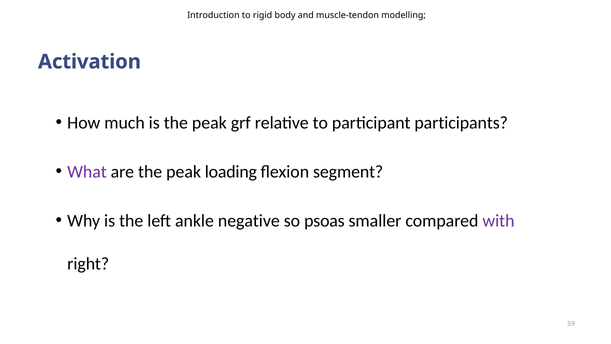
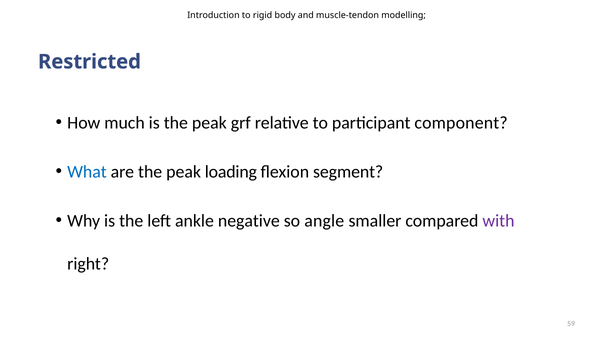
Activation: Activation -> Restricted
participants: participants -> component
What colour: purple -> blue
psoas: psoas -> angle
